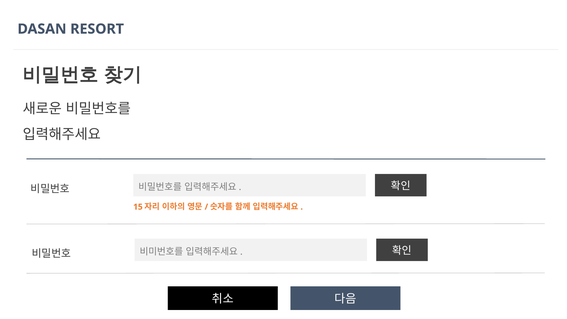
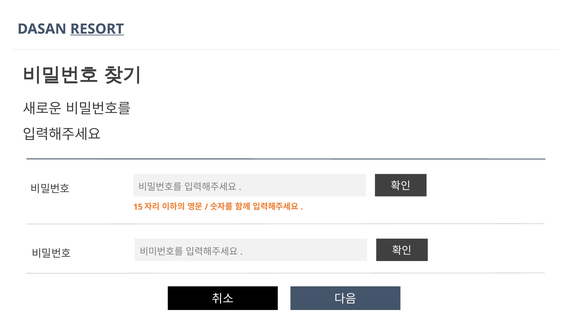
RESORT underline: none -> present
